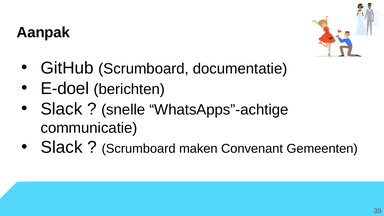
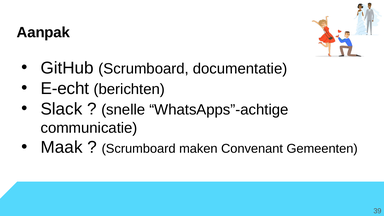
E-doel: E-doel -> E-echt
Slack at (62, 147): Slack -> Maak
